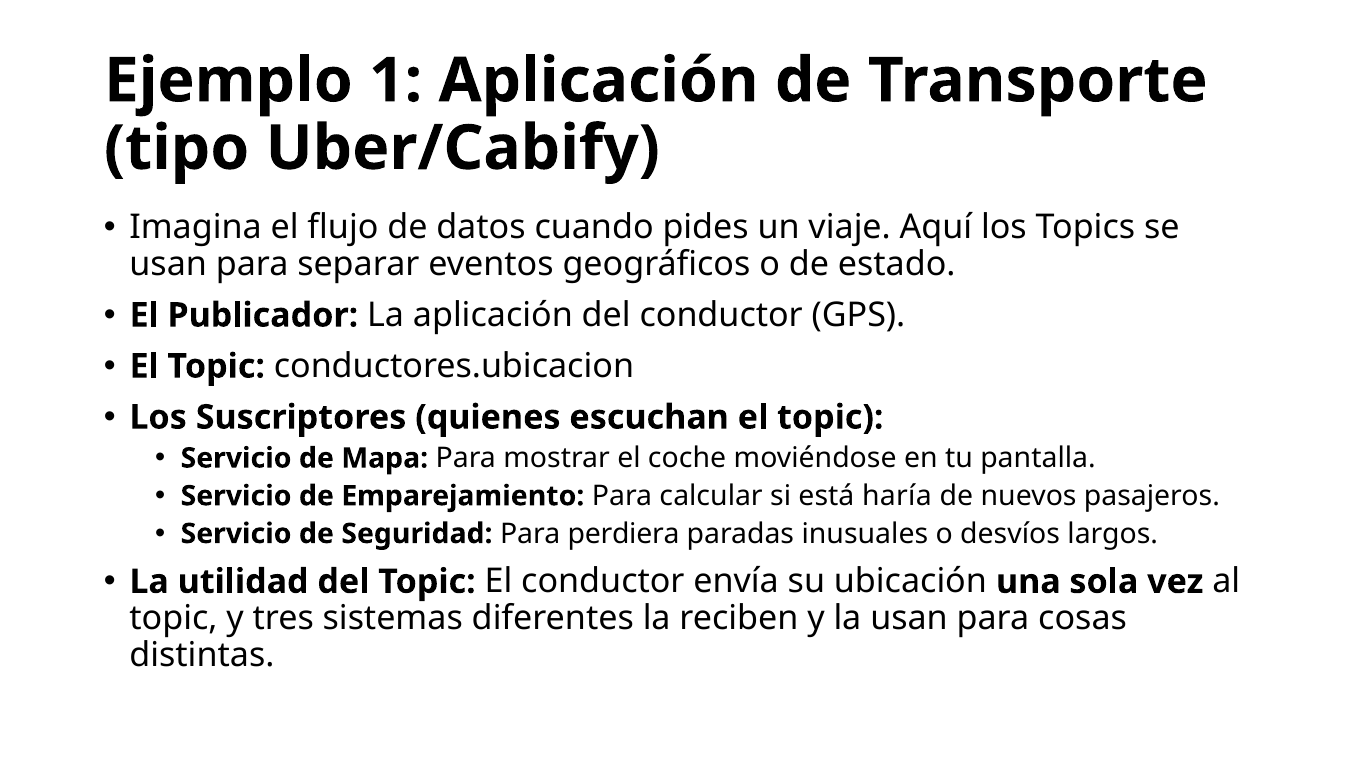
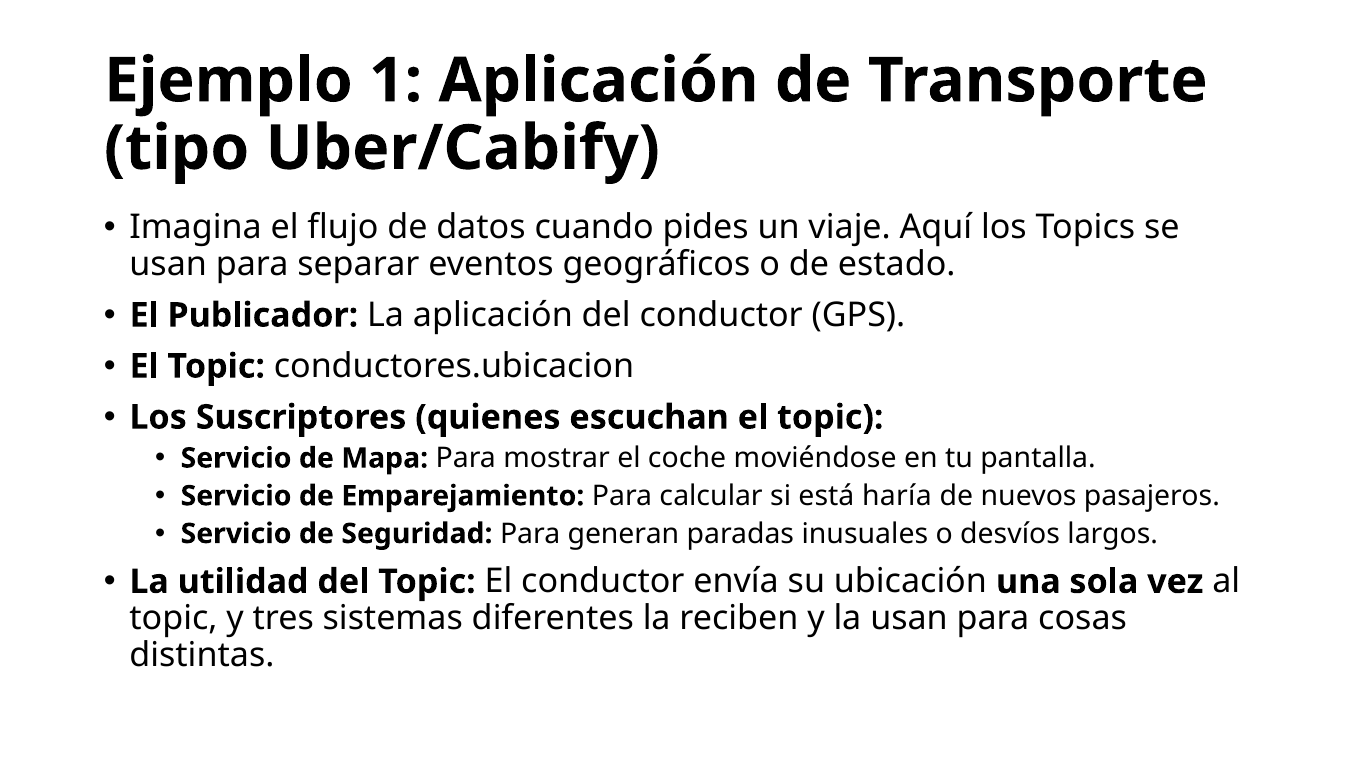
perdiera: perdiera -> generan
